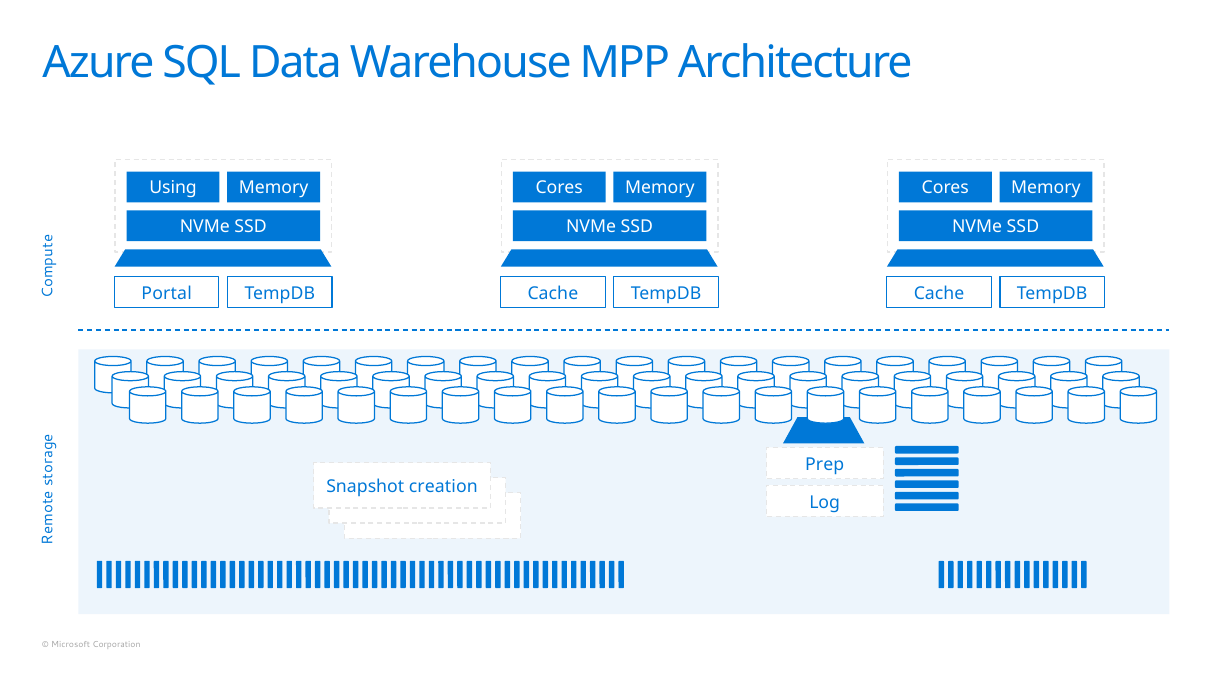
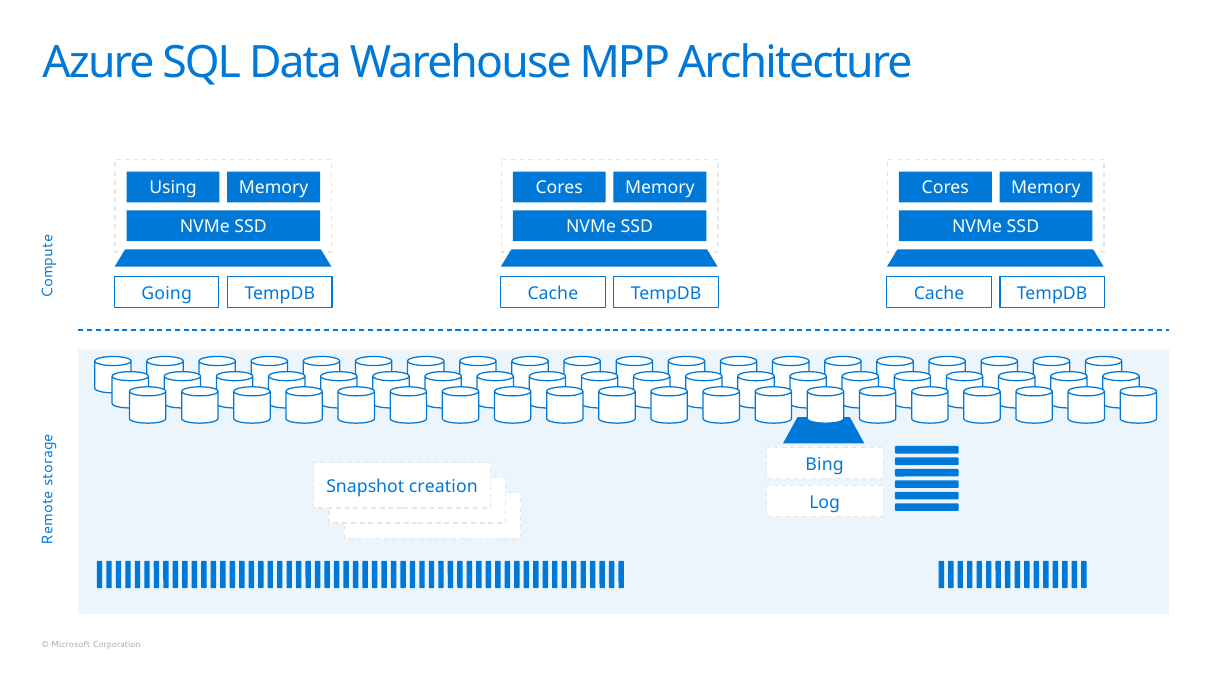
Portal: Portal -> Going
Prep: Prep -> Bing
